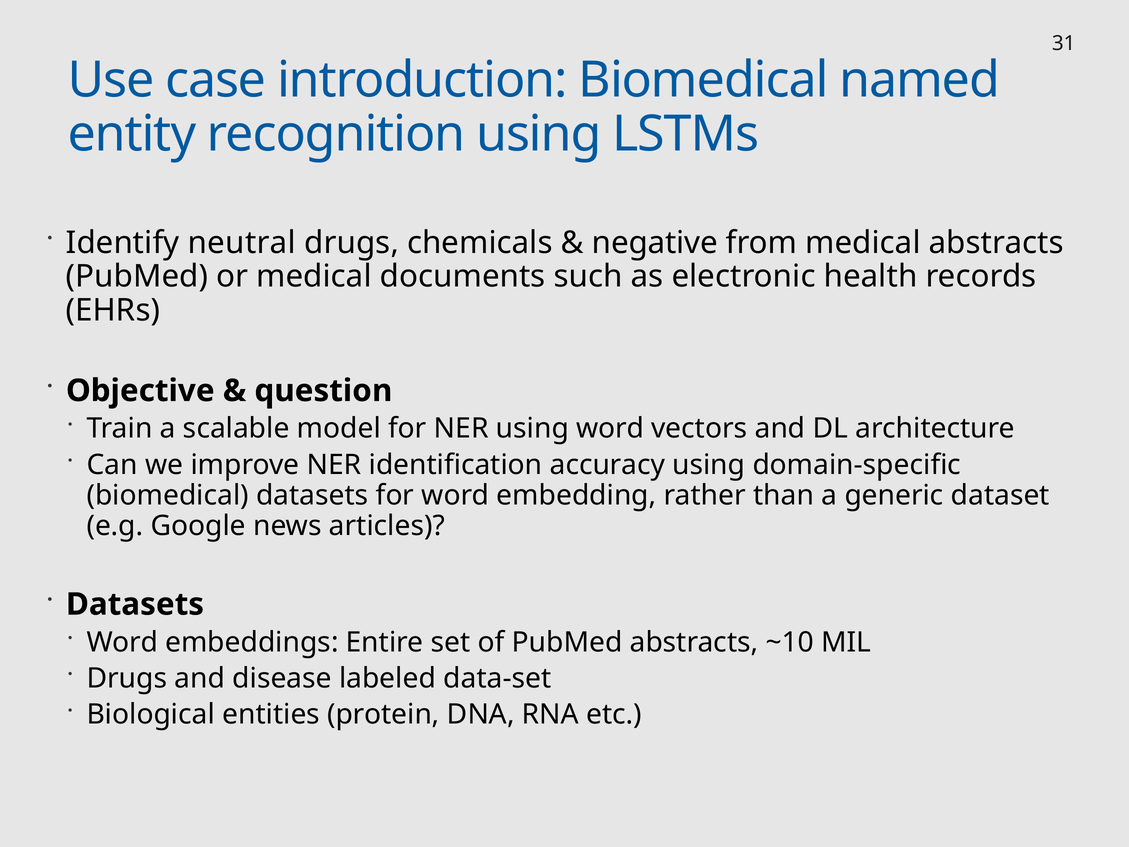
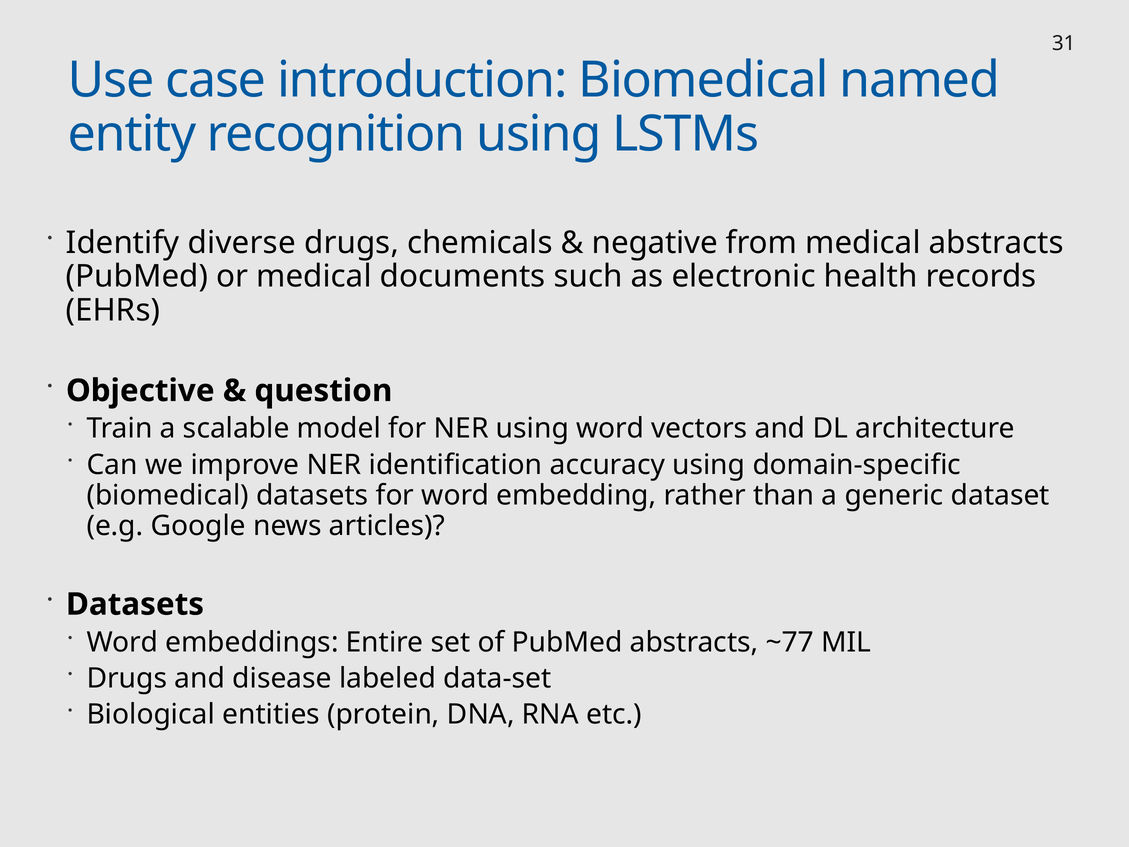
neutral: neutral -> diverse
~10: ~10 -> ~77
